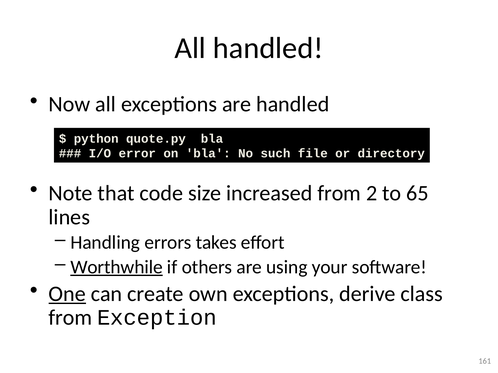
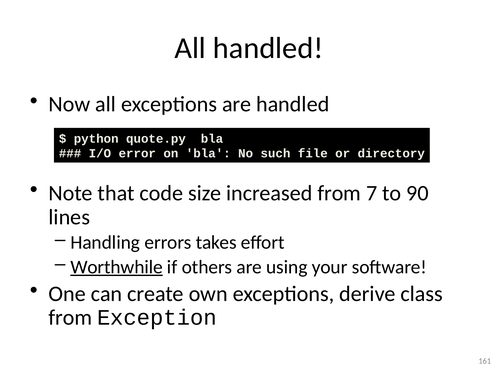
2: 2 -> 7
65: 65 -> 90
One underline: present -> none
